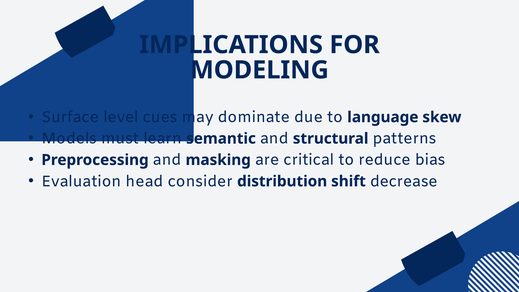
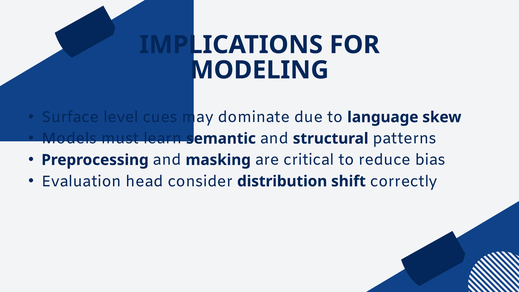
decrease: decrease -> correctly
